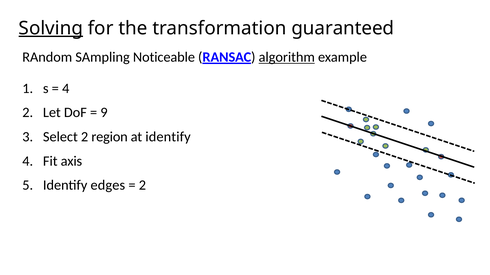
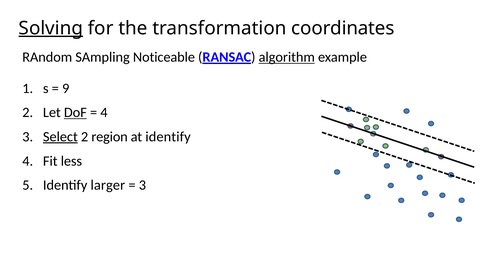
guaranteed: guaranteed -> coordinates
4 at (66, 89): 4 -> 9
DoF underline: none -> present
9 at (104, 113): 9 -> 4
Select underline: none -> present
axis: axis -> less
edges: edges -> larger
2 at (142, 186): 2 -> 3
